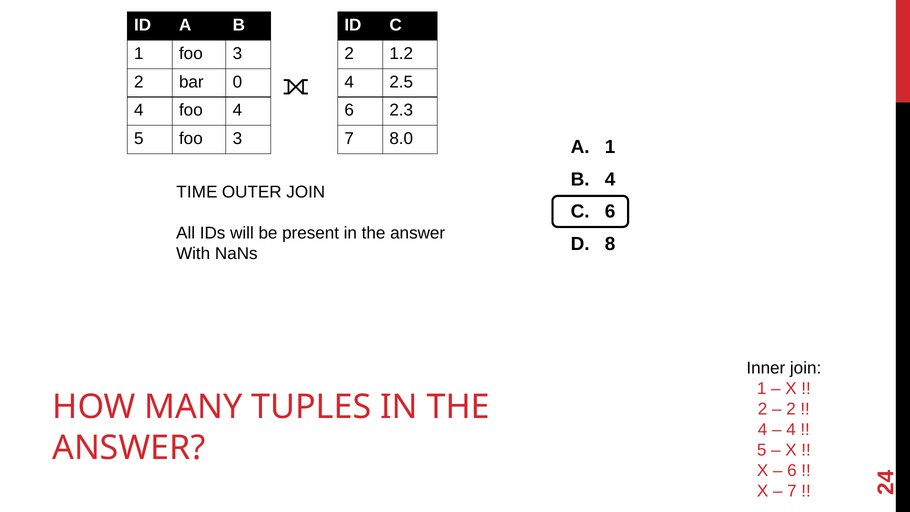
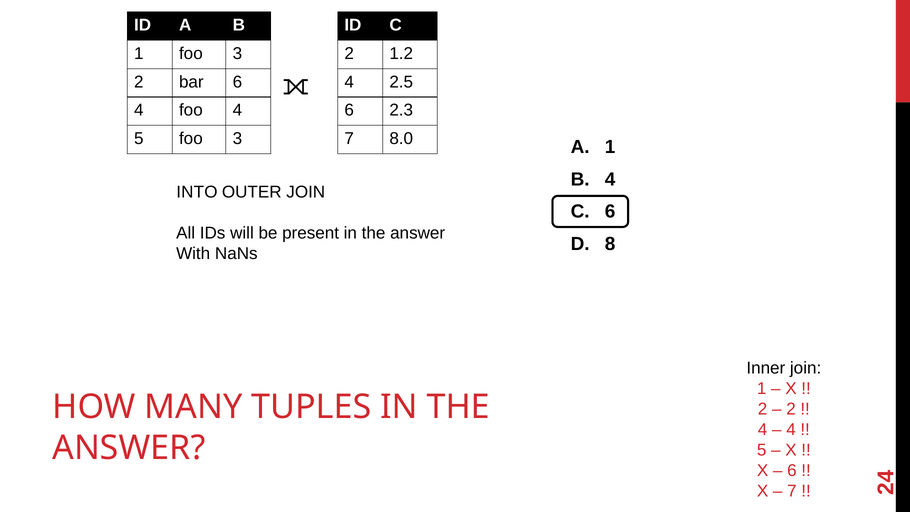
bar 0: 0 -> 6
TIME: TIME -> INTO
